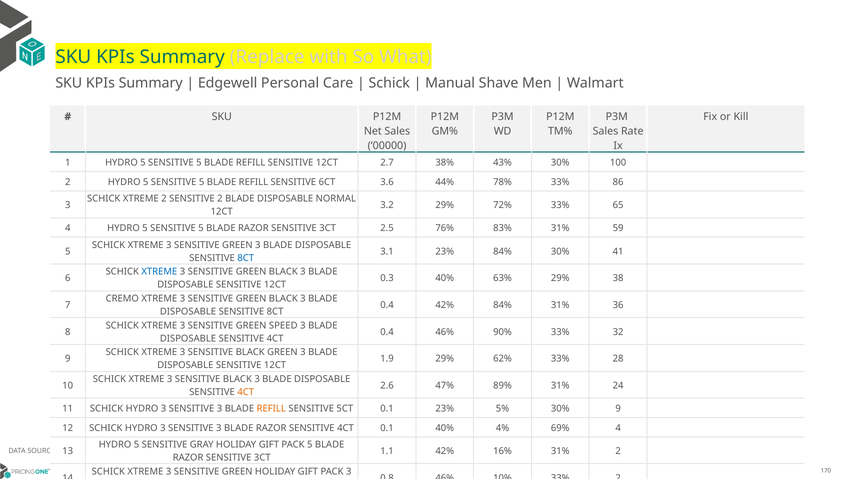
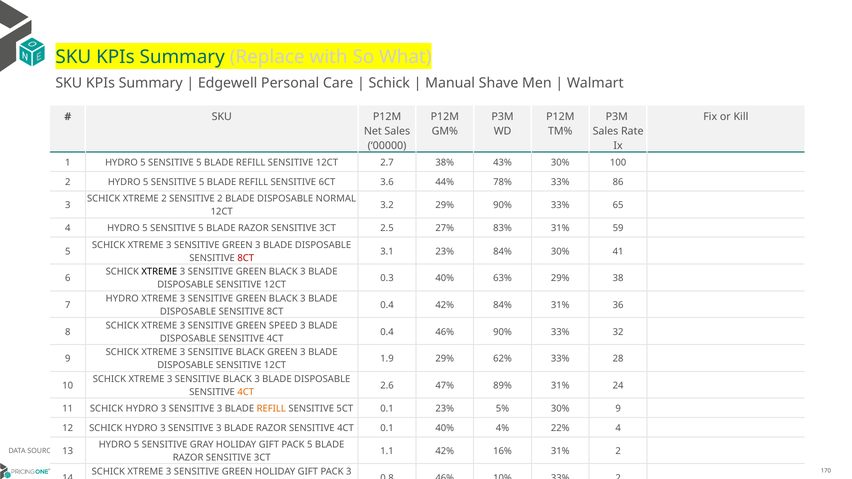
29% 72%: 72% -> 90%
76%: 76% -> 27%
8CT at (246, 258) colour: blue -> red
XTREME at (159, 272) colour: blue -> black
CREMO at (122, 299): CREMO -> HYDRO
69%: 69% -> 22%
